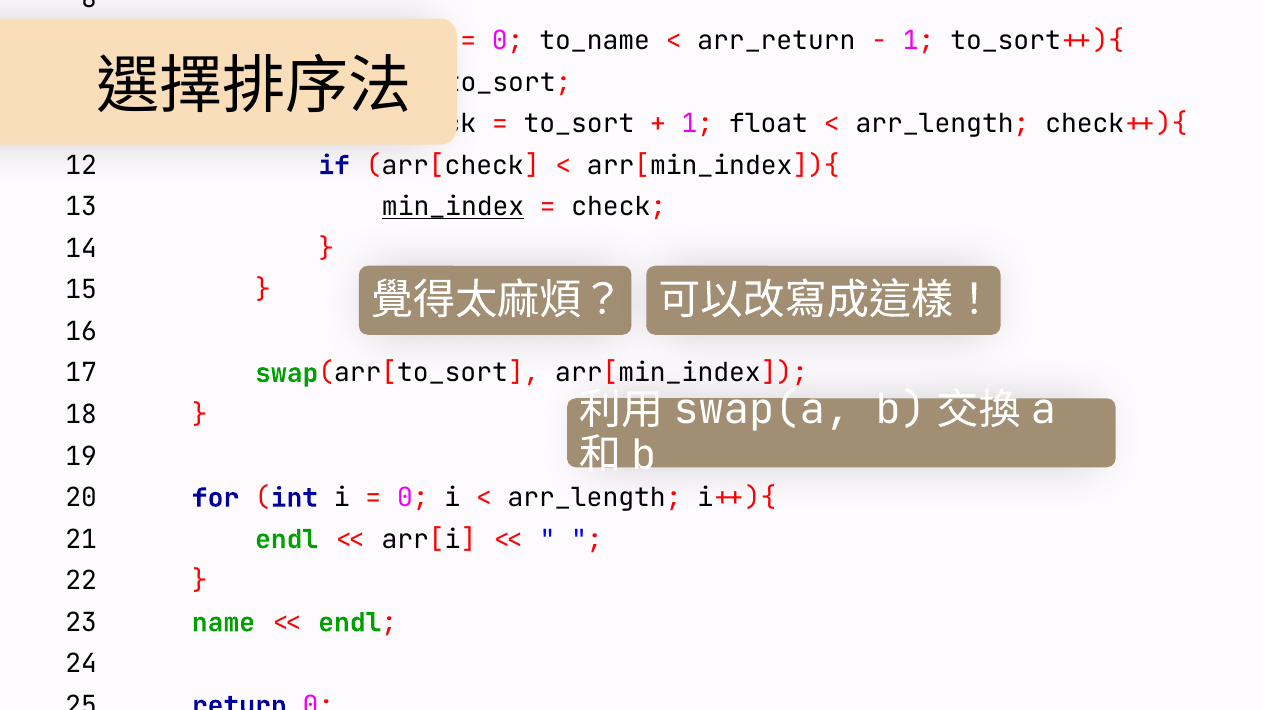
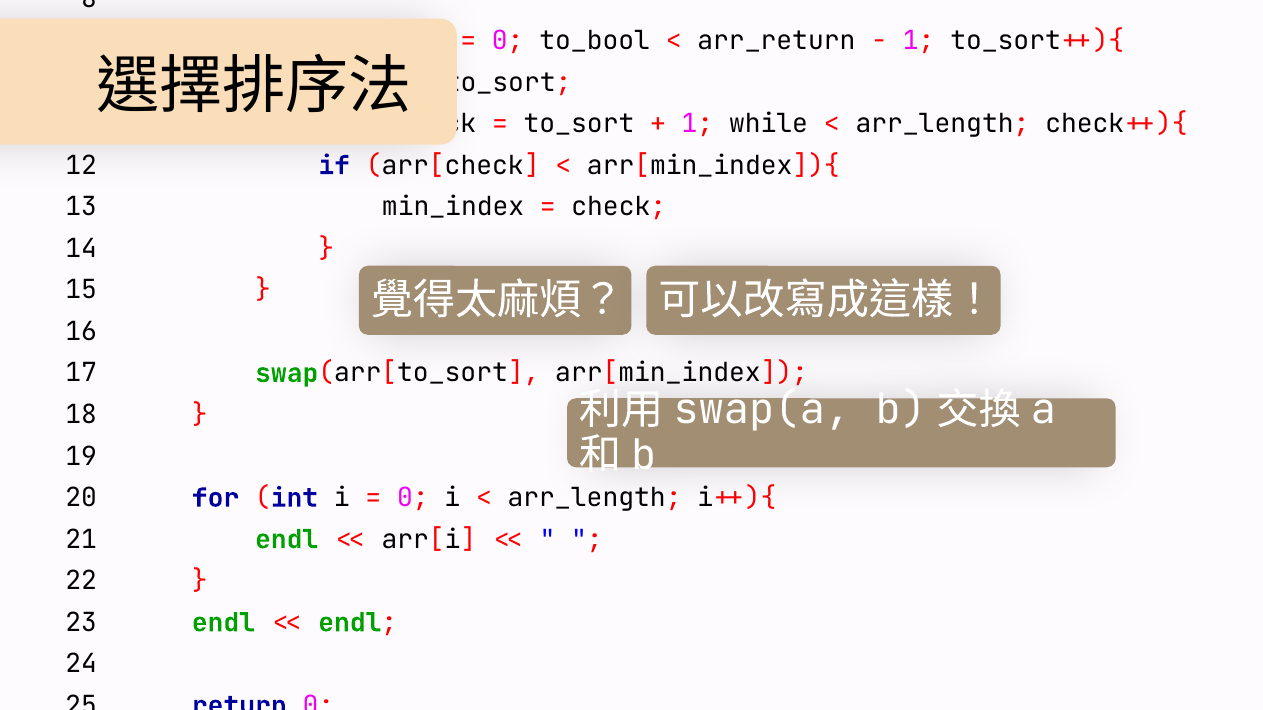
to_name: to_name -> to_bool
float: float -> while
min_index at (453, 207) underline: present -> none
23 name: name -> endl
